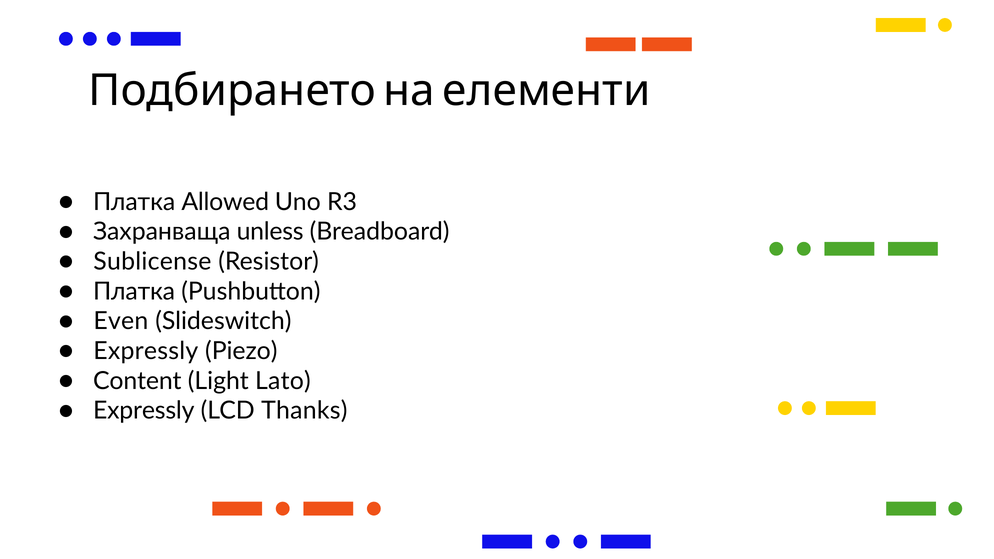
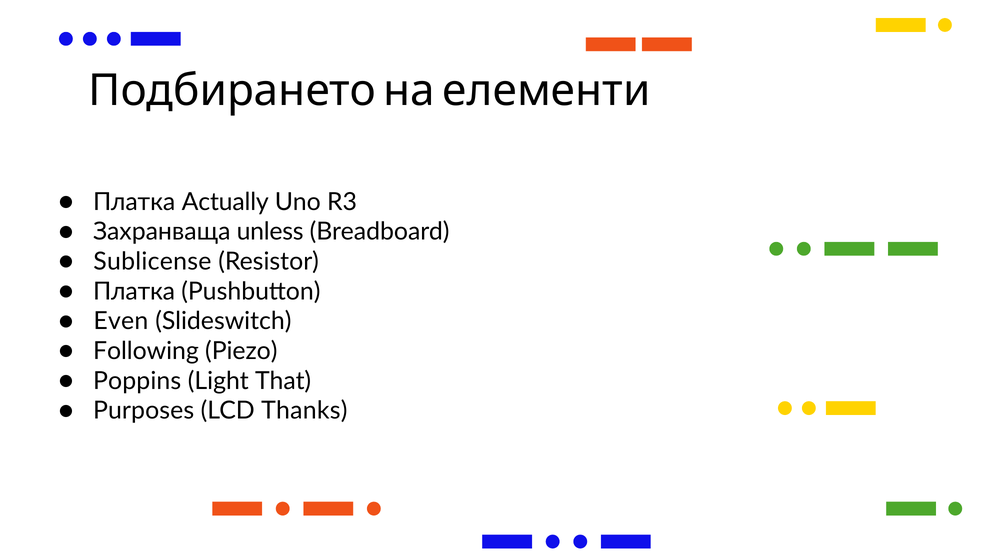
Allowed: Allowed -> Actually
Expressly at (146, 351): Expressly -> Following
Content: Content -> Poppins
Lato: Lato -> That
Expressly at (144, 411): Expressly -> Purposes
